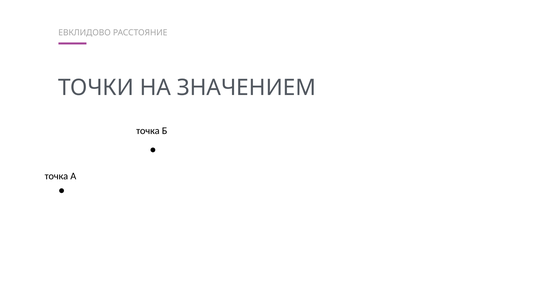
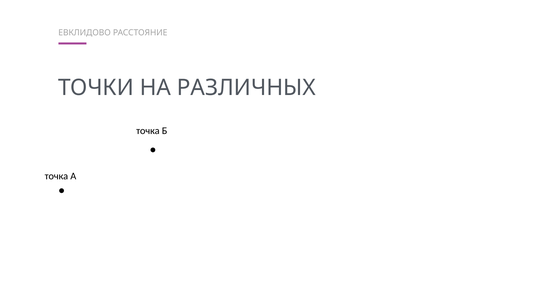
ЗНАЧЕНИЕМ: ЗНАЧЕНИЕМ -> РАЗЛИЧНЫХ
